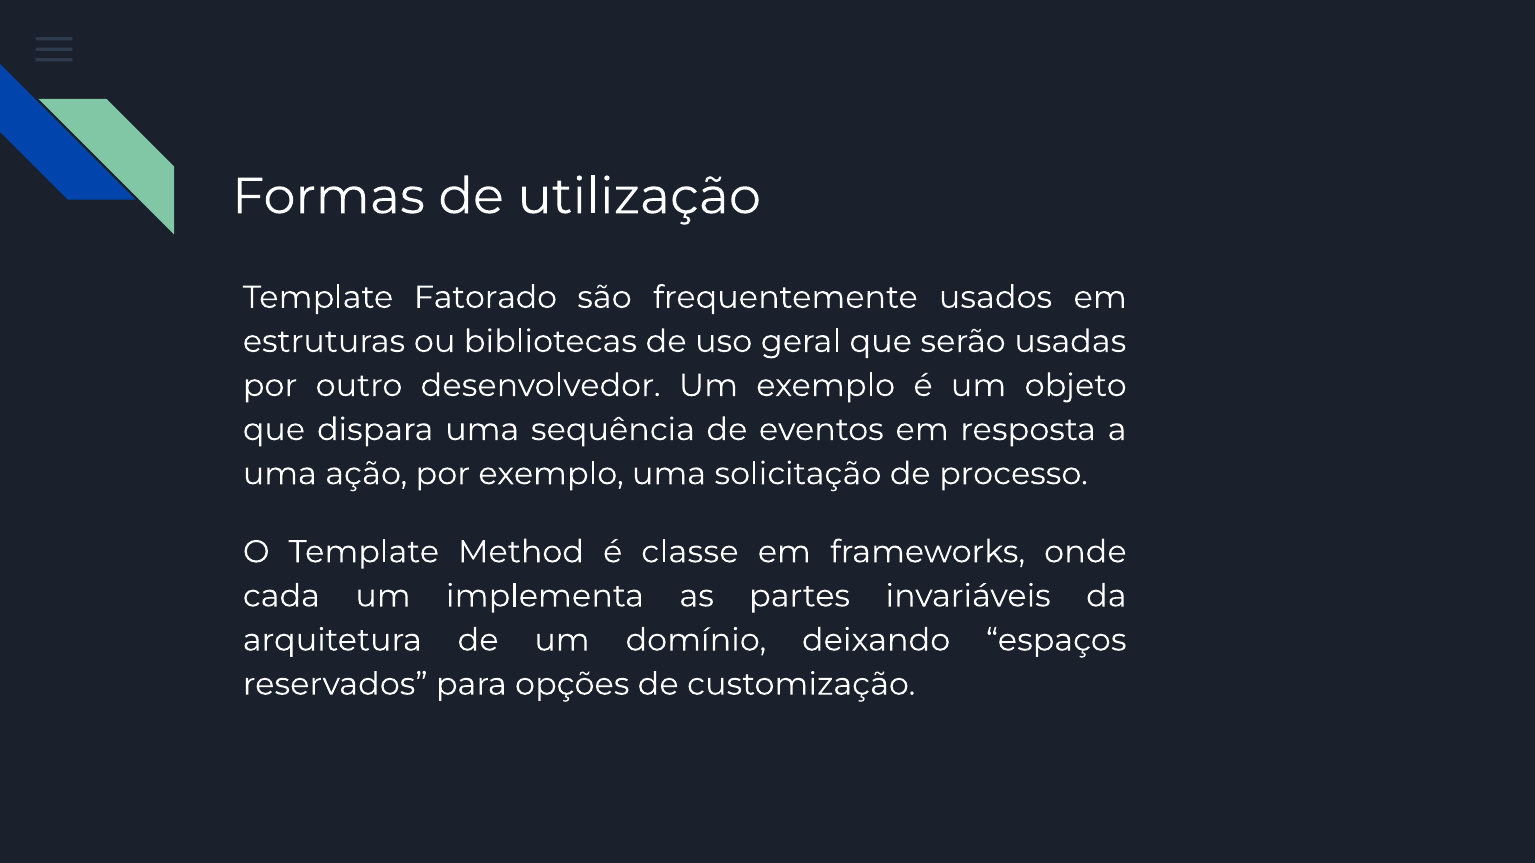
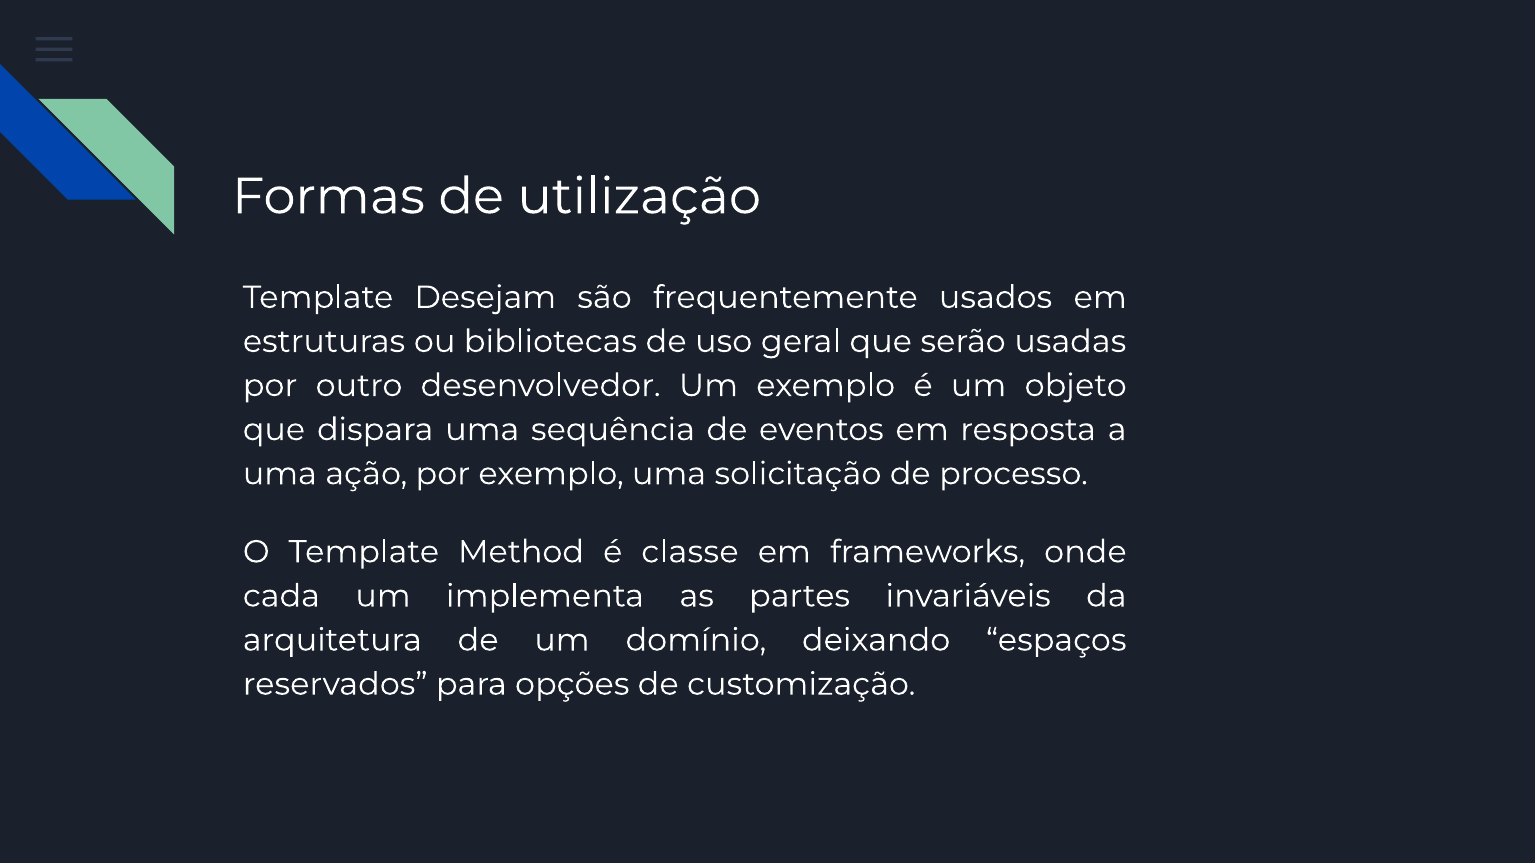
Fatorado: Fatorado -> Desejam
